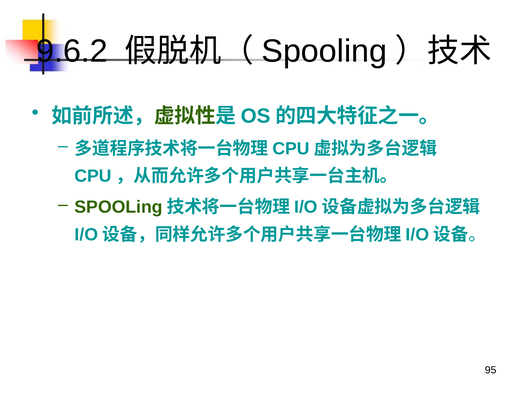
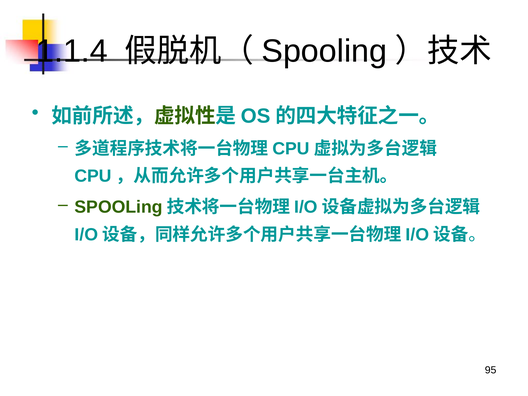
9.6.2: 9.6.2 -> 1.1.4
